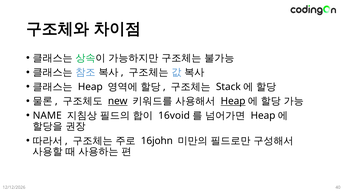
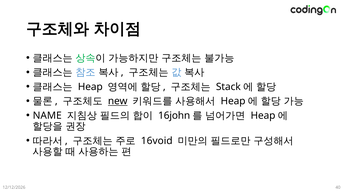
Heap at (233, 101) underline: present -> none
16void: 16void -> 16john
16john: 16john -> 16void
